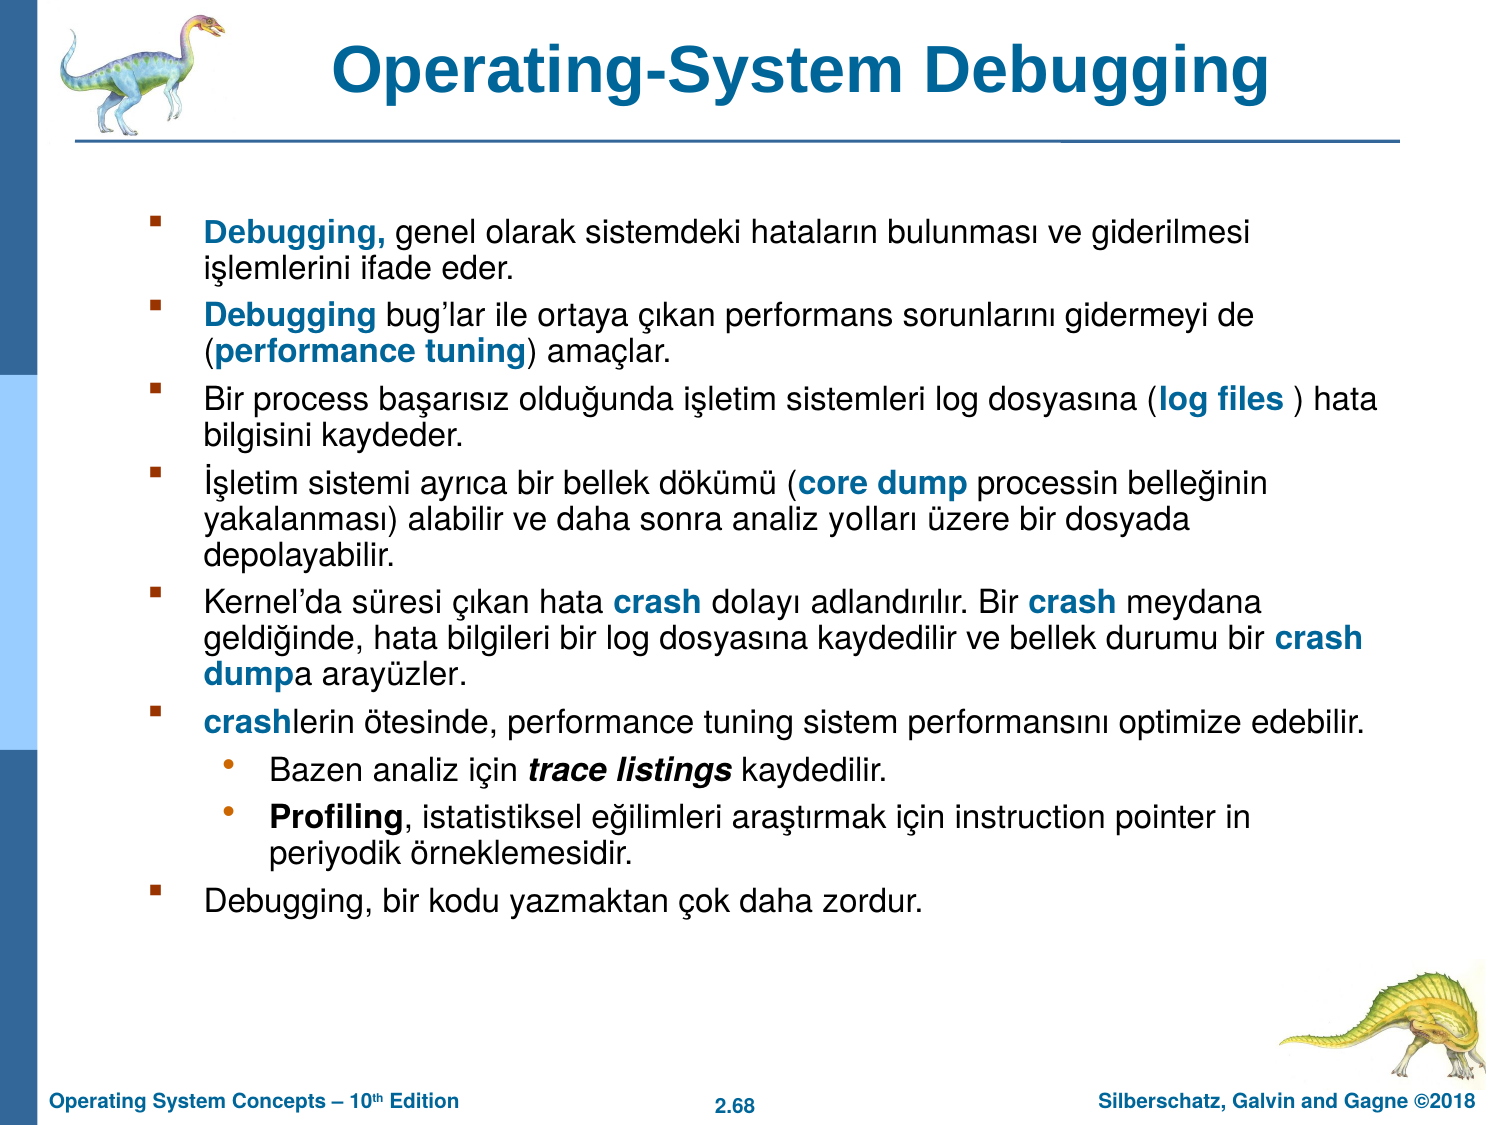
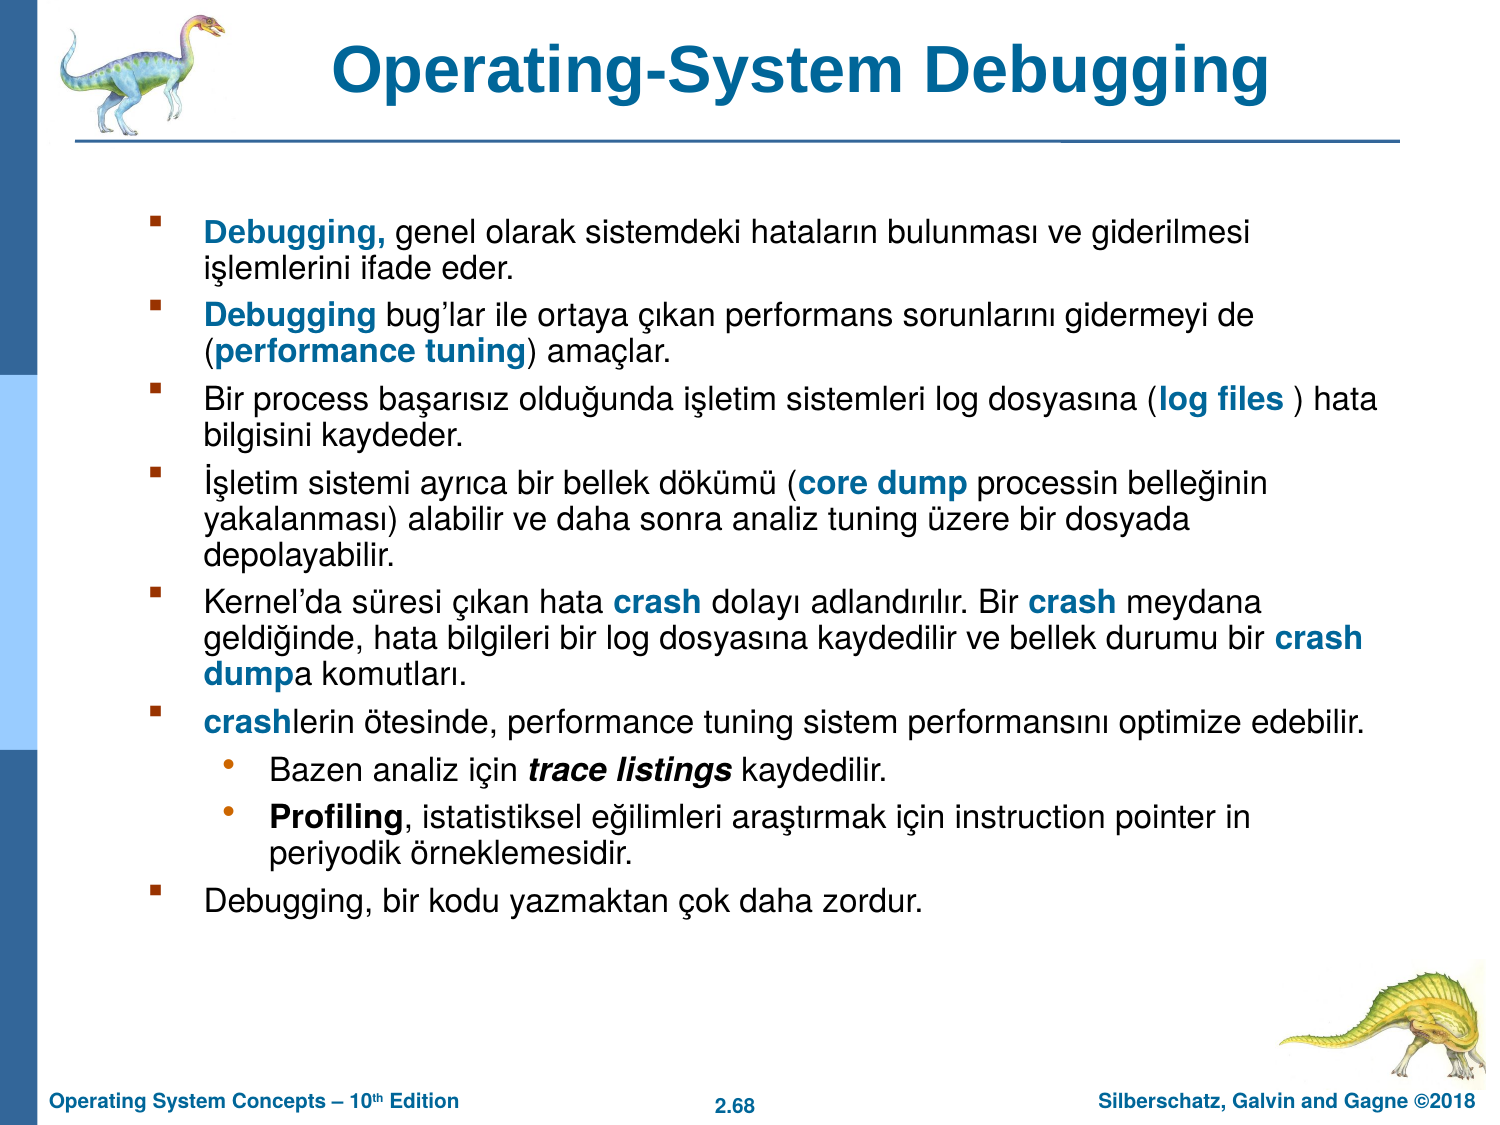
analiz yolları: yolları -> tuning
arayüzler: arayüzler -> komutları
